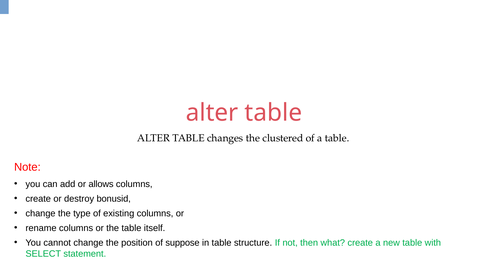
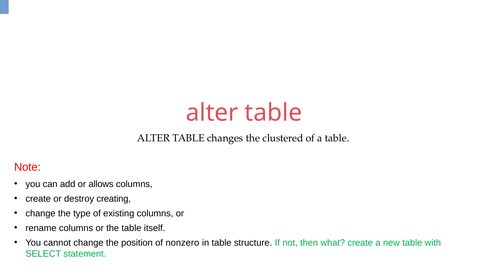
bonusid: bonusid -> creating
suppose: suppose -> nonzero
